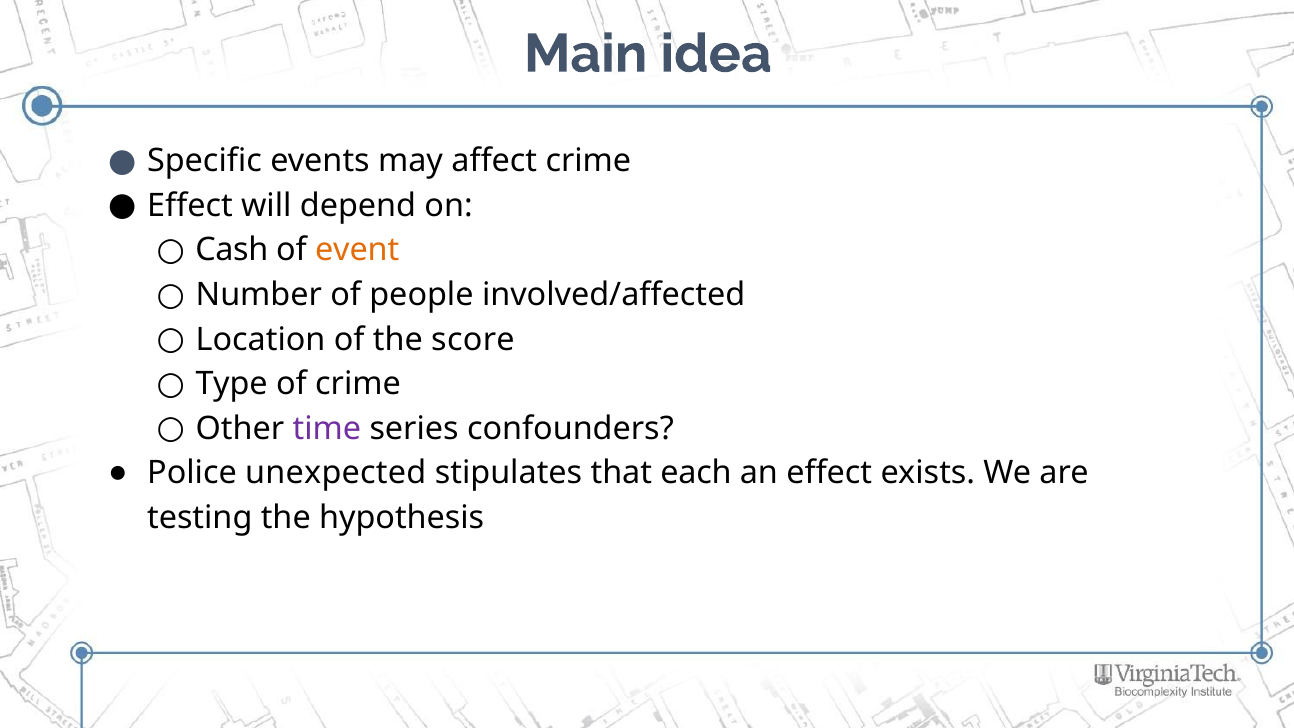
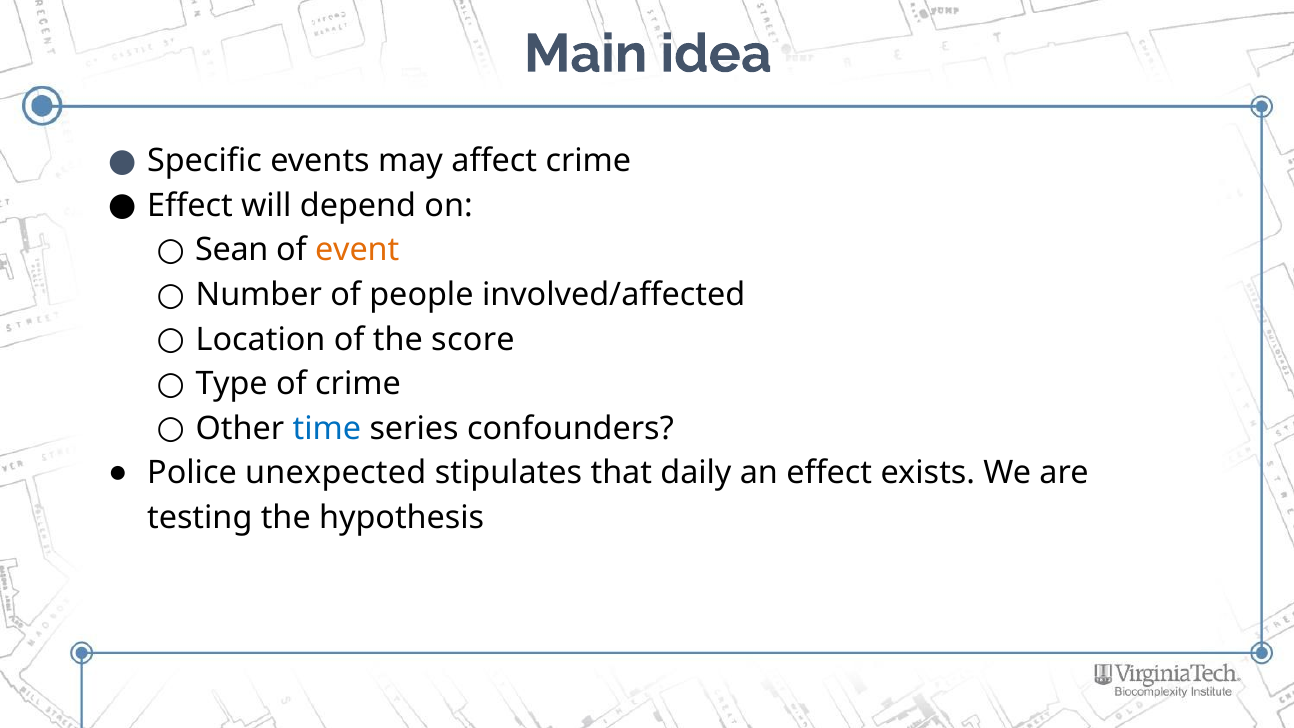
Cash: Cash -> Sean
time colour: purple -> blue
each: each -> daily
